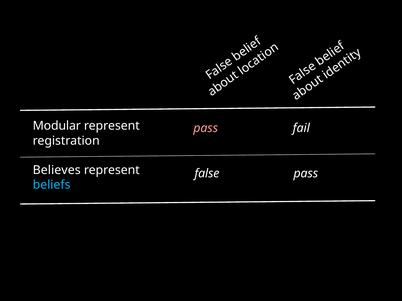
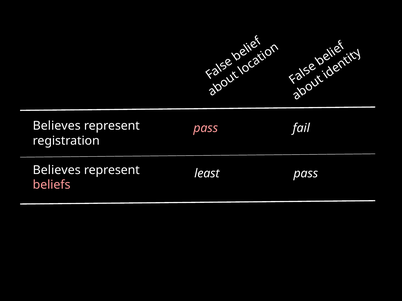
Modular at (57, 126): Modular -> Believes
false: false -> least
beliefs colour: light blue -> pink
